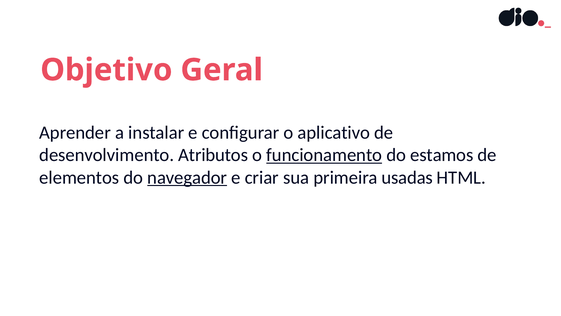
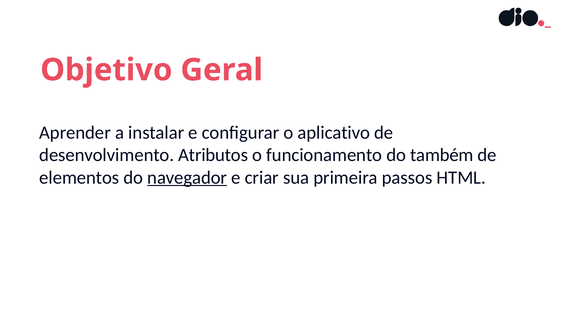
funcionamento underline: present -> none
estamos: estamos -> também
usadas: usadas -> passos
